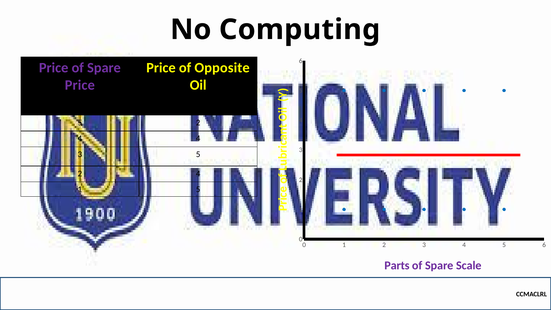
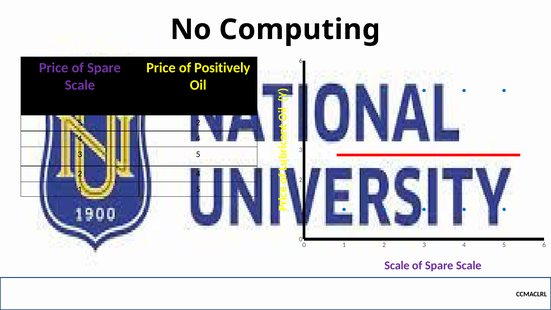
Opposite: Opposite -> Positively
Price at (80, 85): Price -> Scale
Parts at (397, 265): Parts -> Scale
